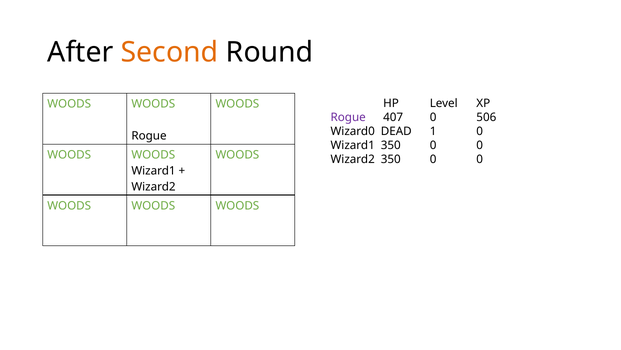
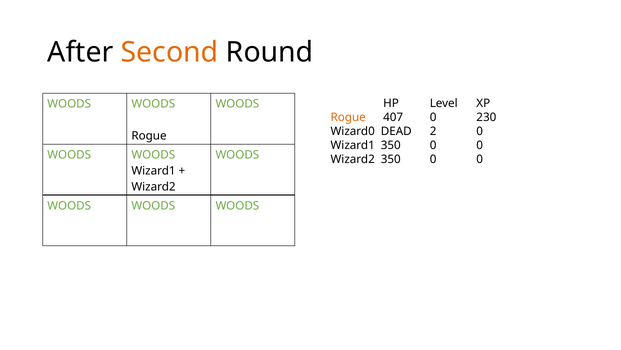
Rogue at (348, 117) colour: purple -> orange
506: 506 -> 230
1: 1 -> 2
